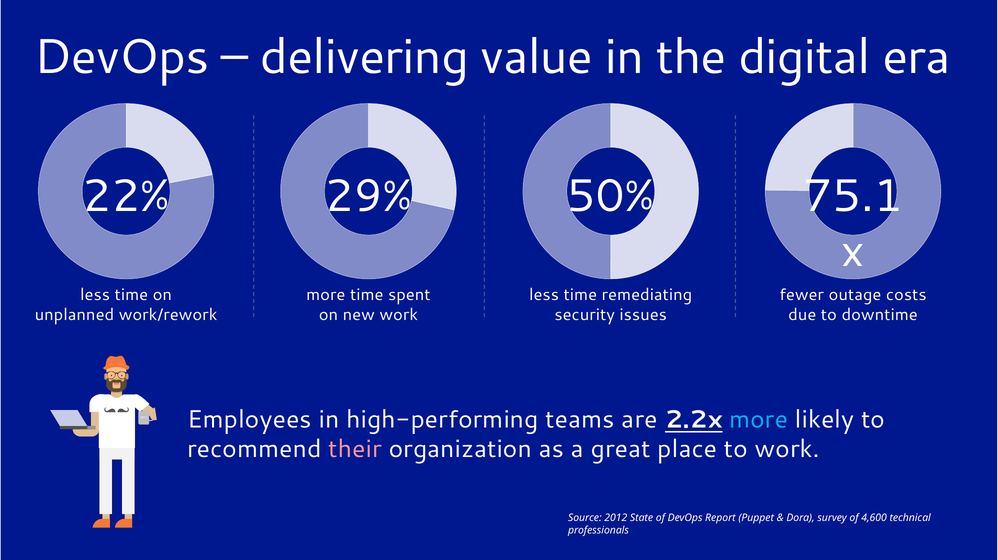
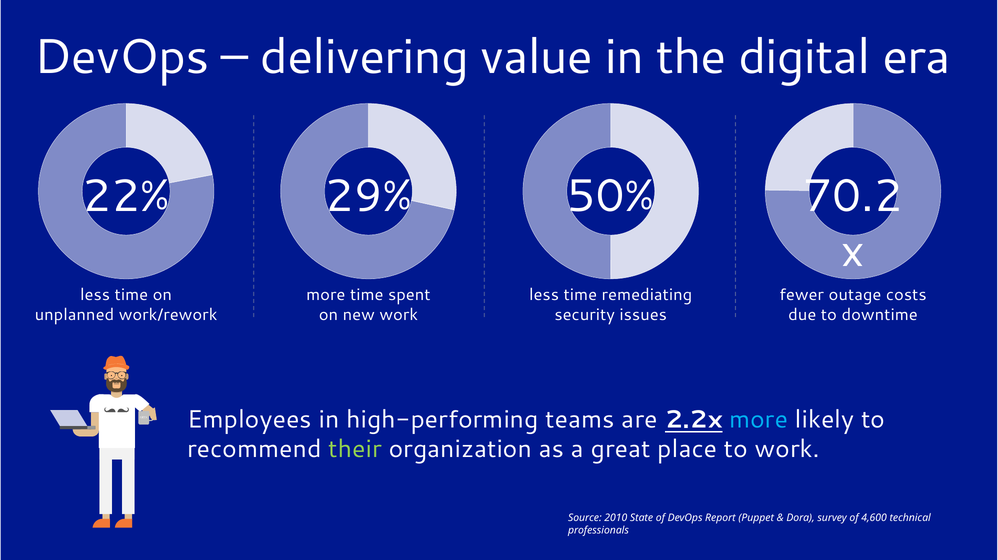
75.1: 75.1 -> 70.2
their colour: pink -> light green
2012: 2012 -> 2010
